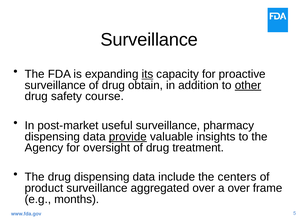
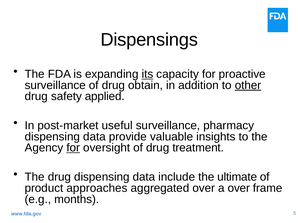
Surveillance at (149, 40): Surveillance -> Dispensings
course: course -> applied
provide underline: present -> none
for at (73, 148) underline: none -> present
centers: centers -> ultimate
product surveillance: surveillance -> approaches
